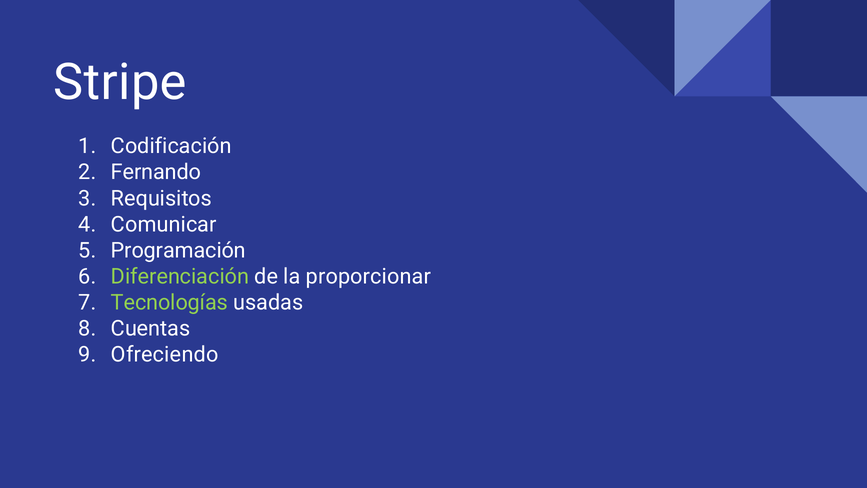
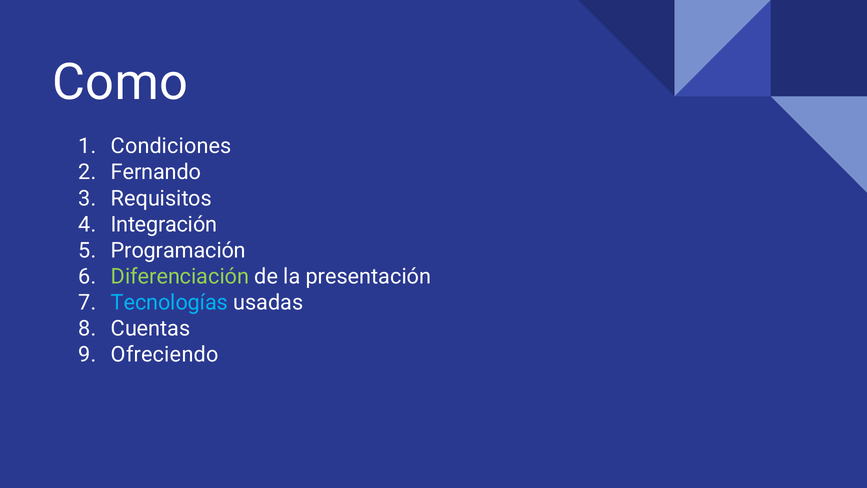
Stripe: Stripe -> Como
Codificación: Codificación -> Condiciones
Comunicar: Comunicar -> Integración
proporcionar: proporcionar -> presentación
Tecnologías colour: light green -> light blue
